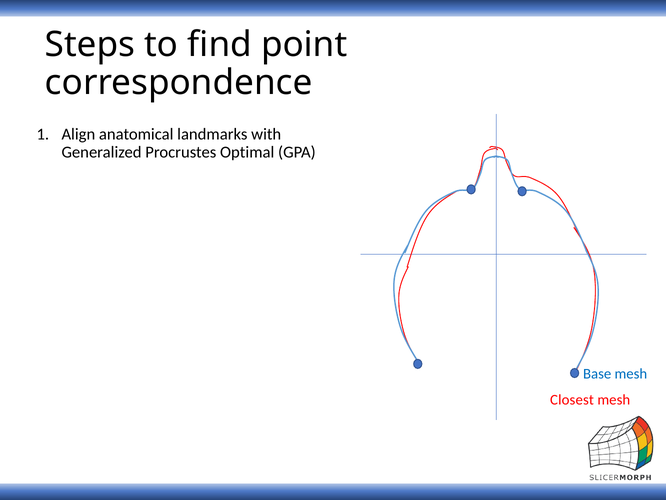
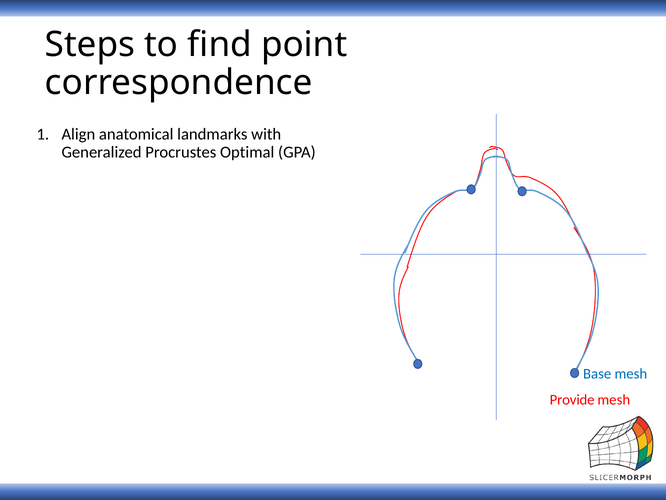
Closest: Closest -> Provide
